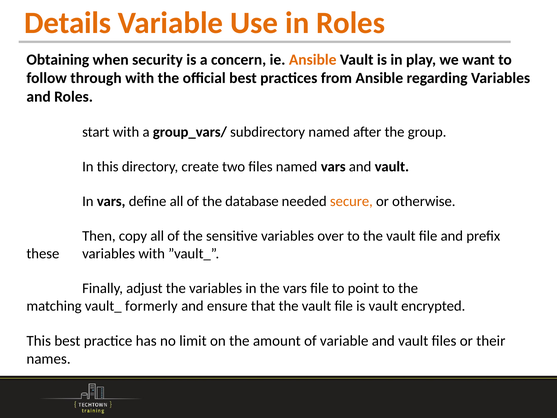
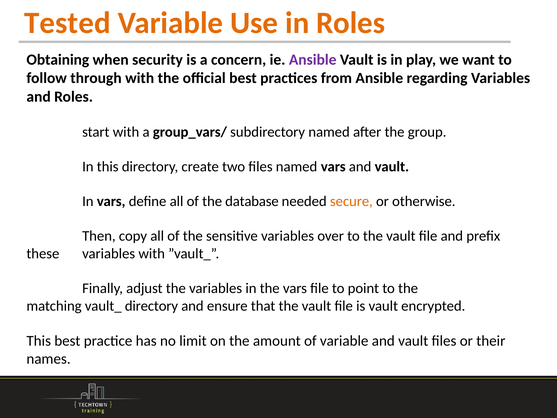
Details: Details -> Tested
Ansible at (313, 60) colour: orange -> purple
vault_ formerly: formerly -> directory
